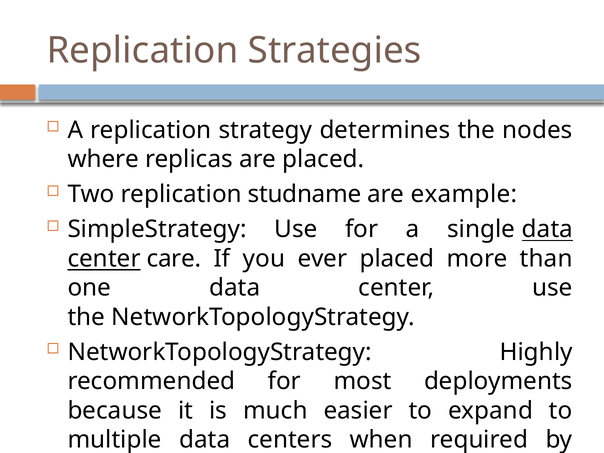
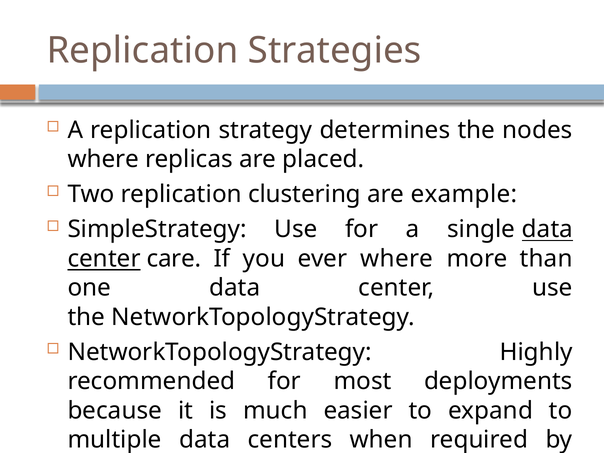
studname: studname -> clustering
ever placed: placed -> where
